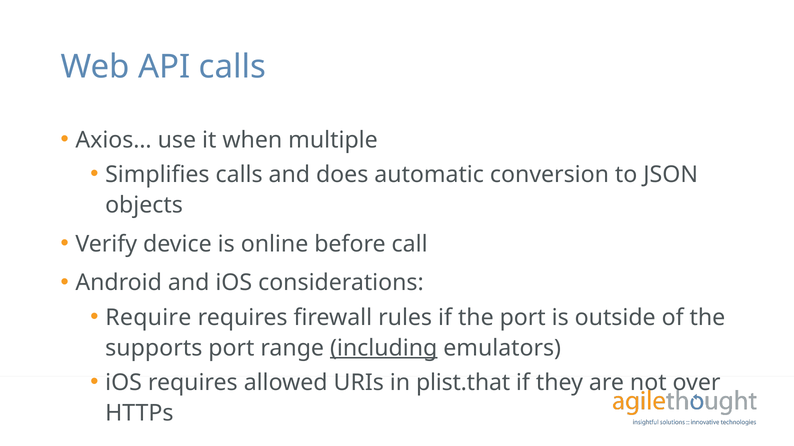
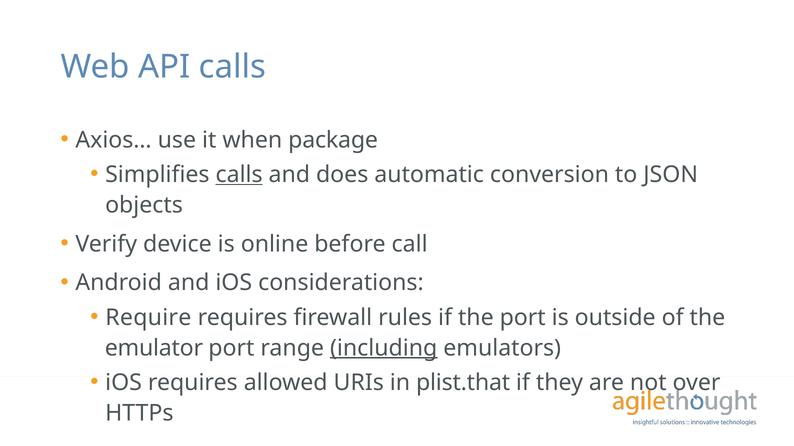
multiple: multiple -> package
calls at (239, 175) underline: none -> present
supports: supports -> emulator
